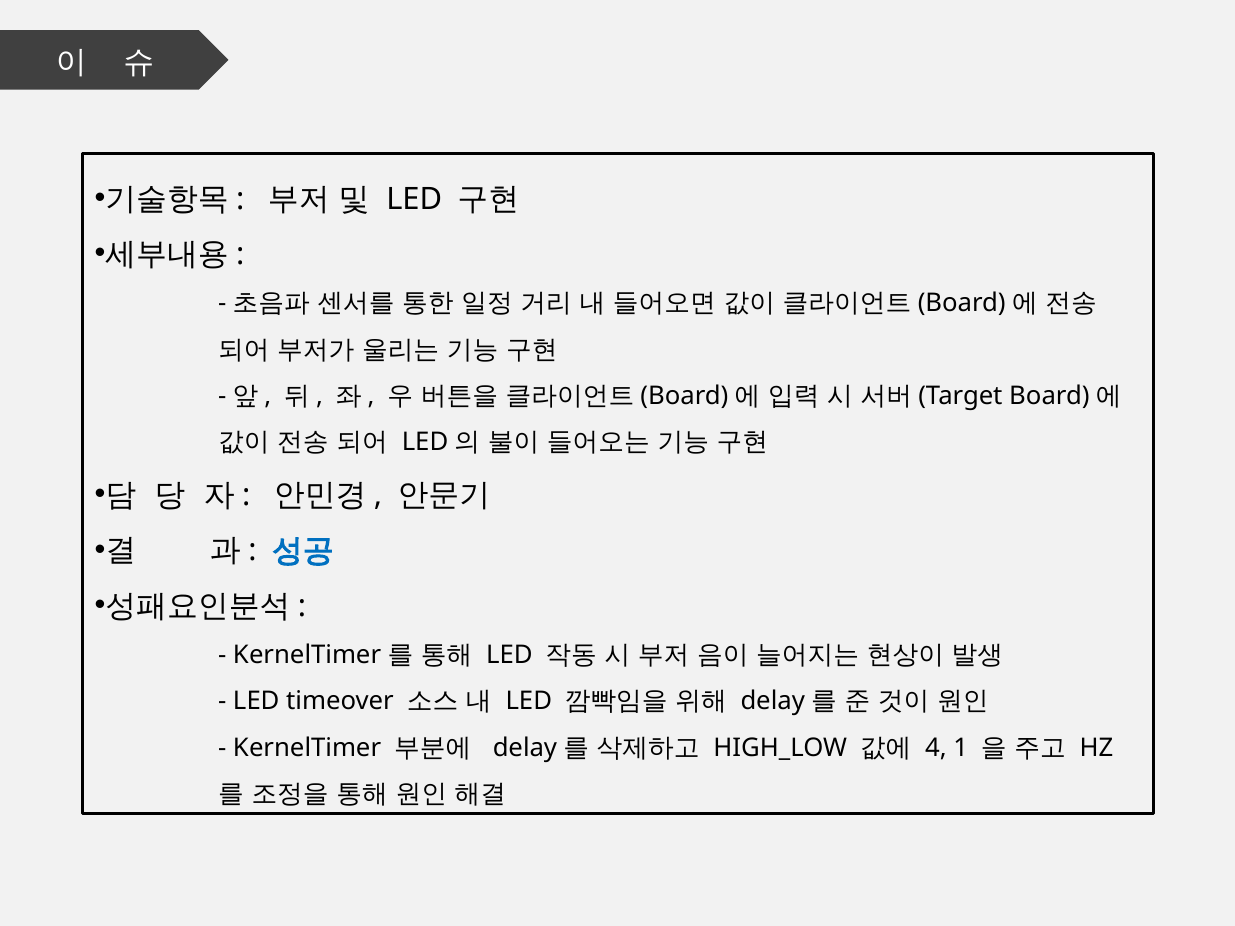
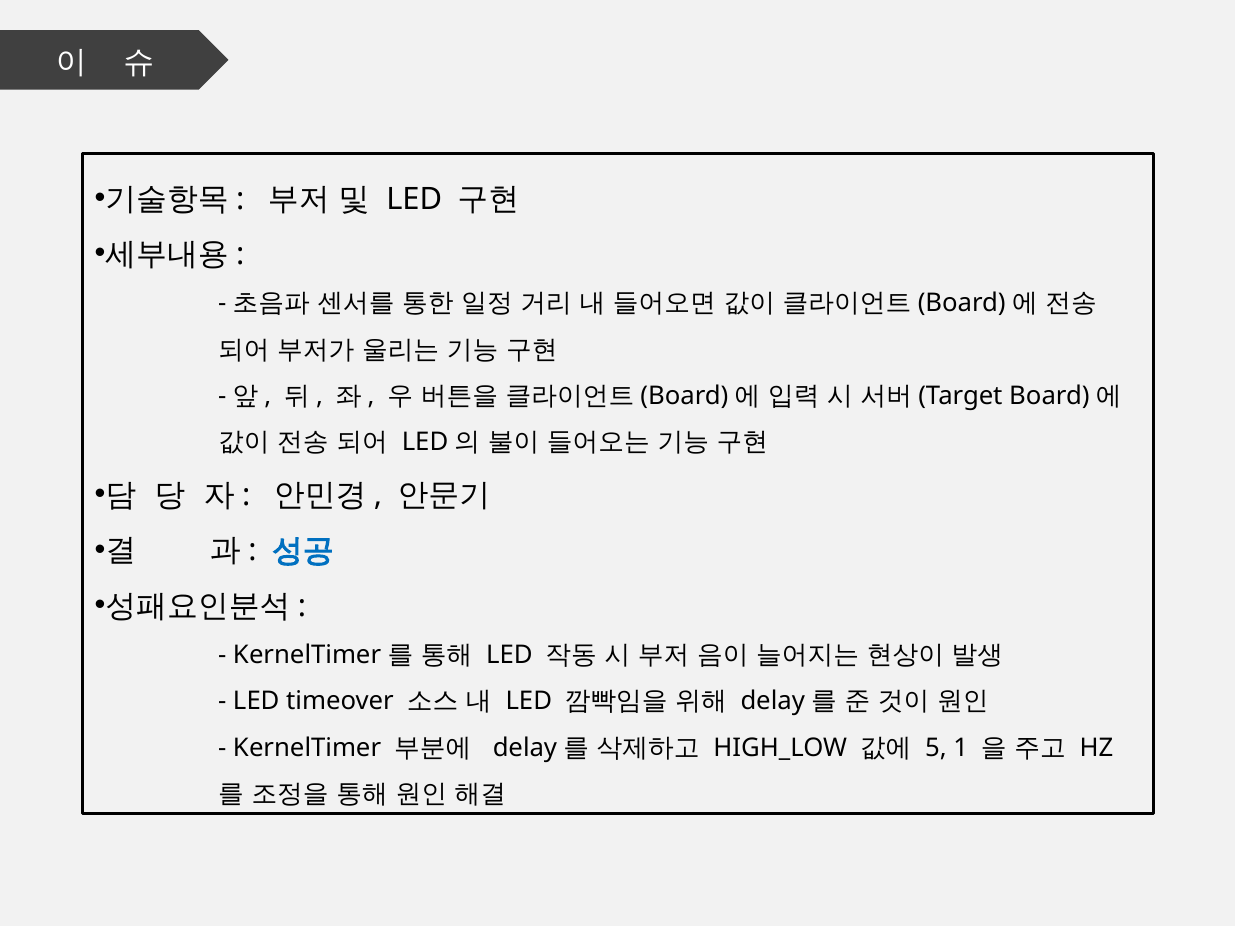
4: 4 -> 5
